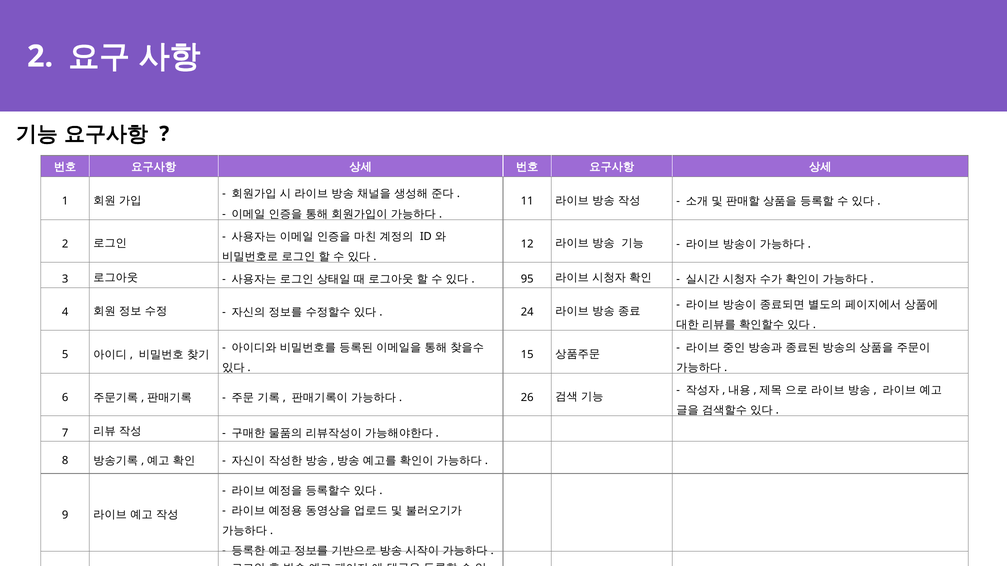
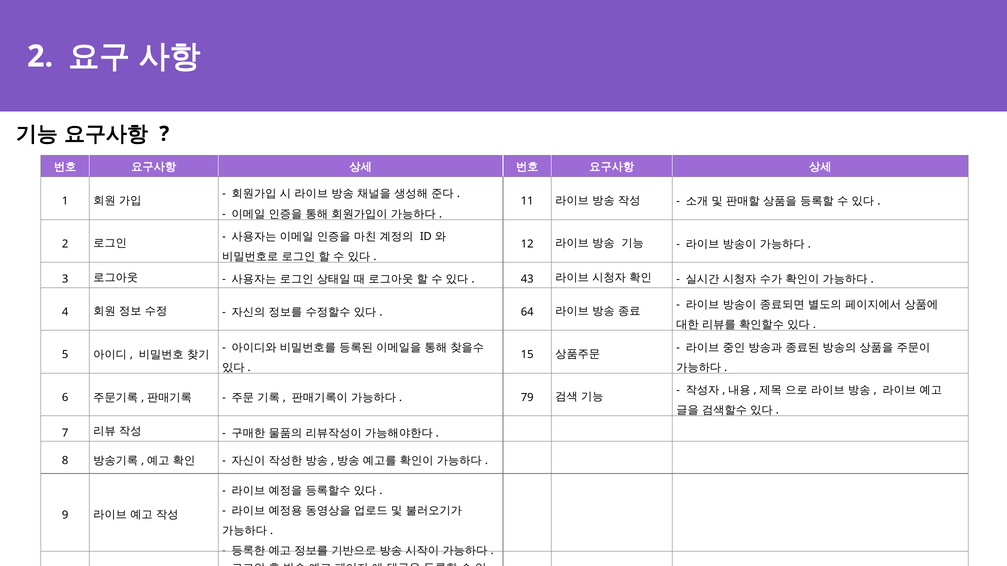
95: 95 -> 43
24: 24 -> 64
26: 26 -> 79
